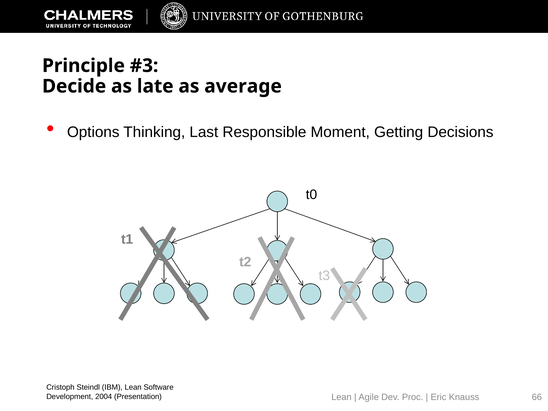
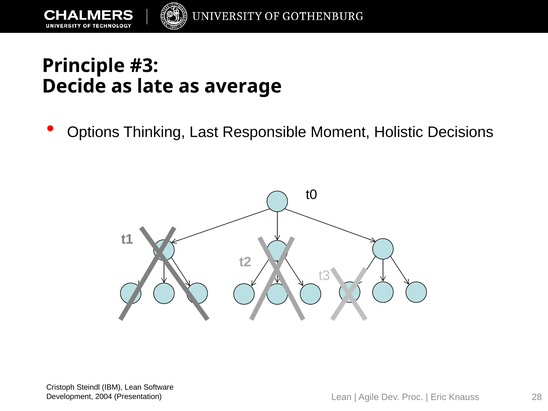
Getting: Getting -> Holistic
66: 66 -> 28
